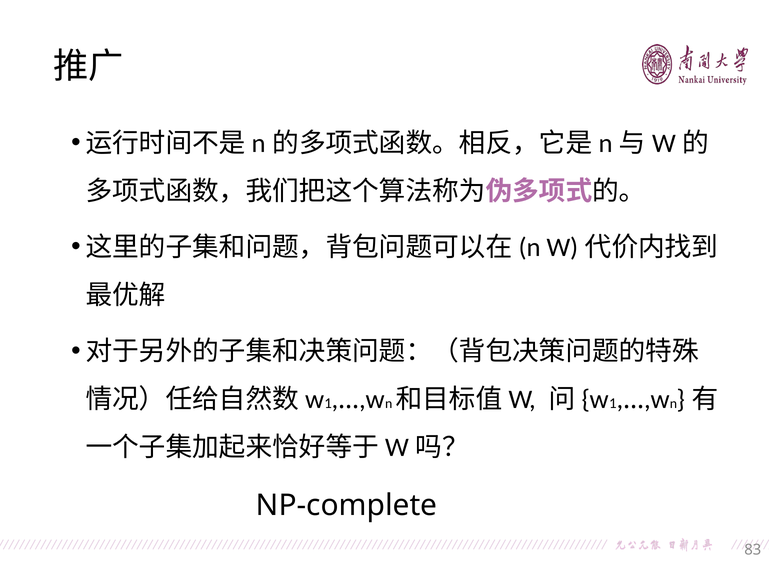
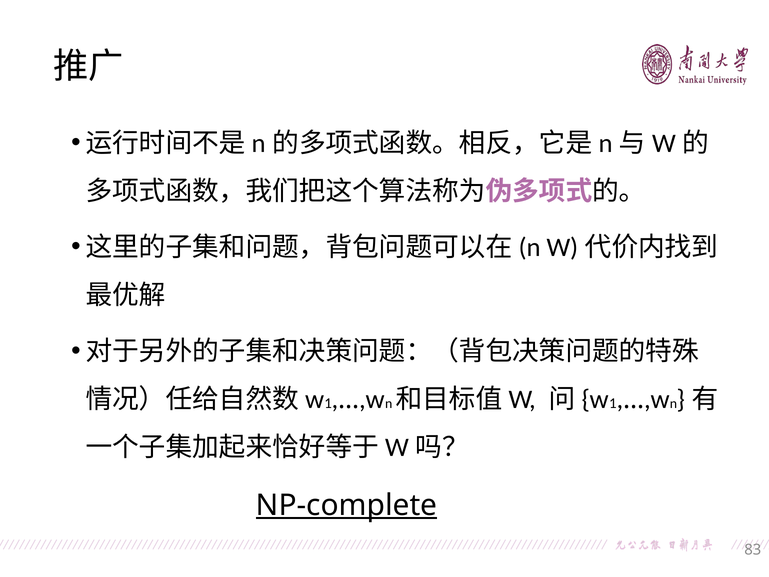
NP-complete underline: none -> present
